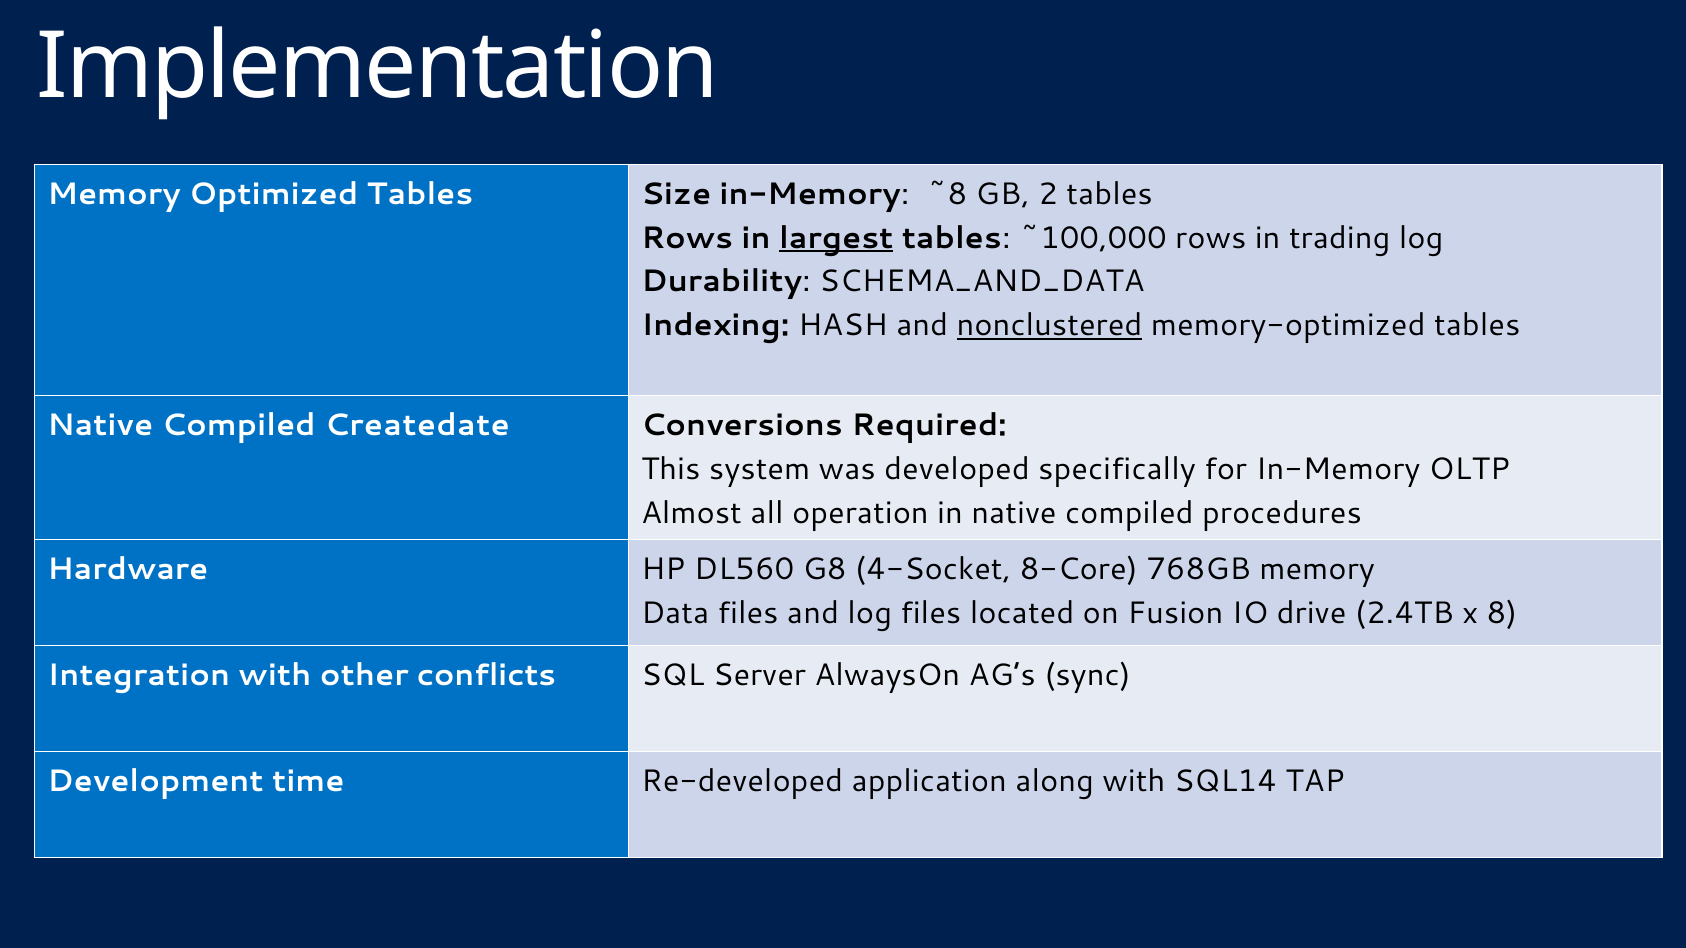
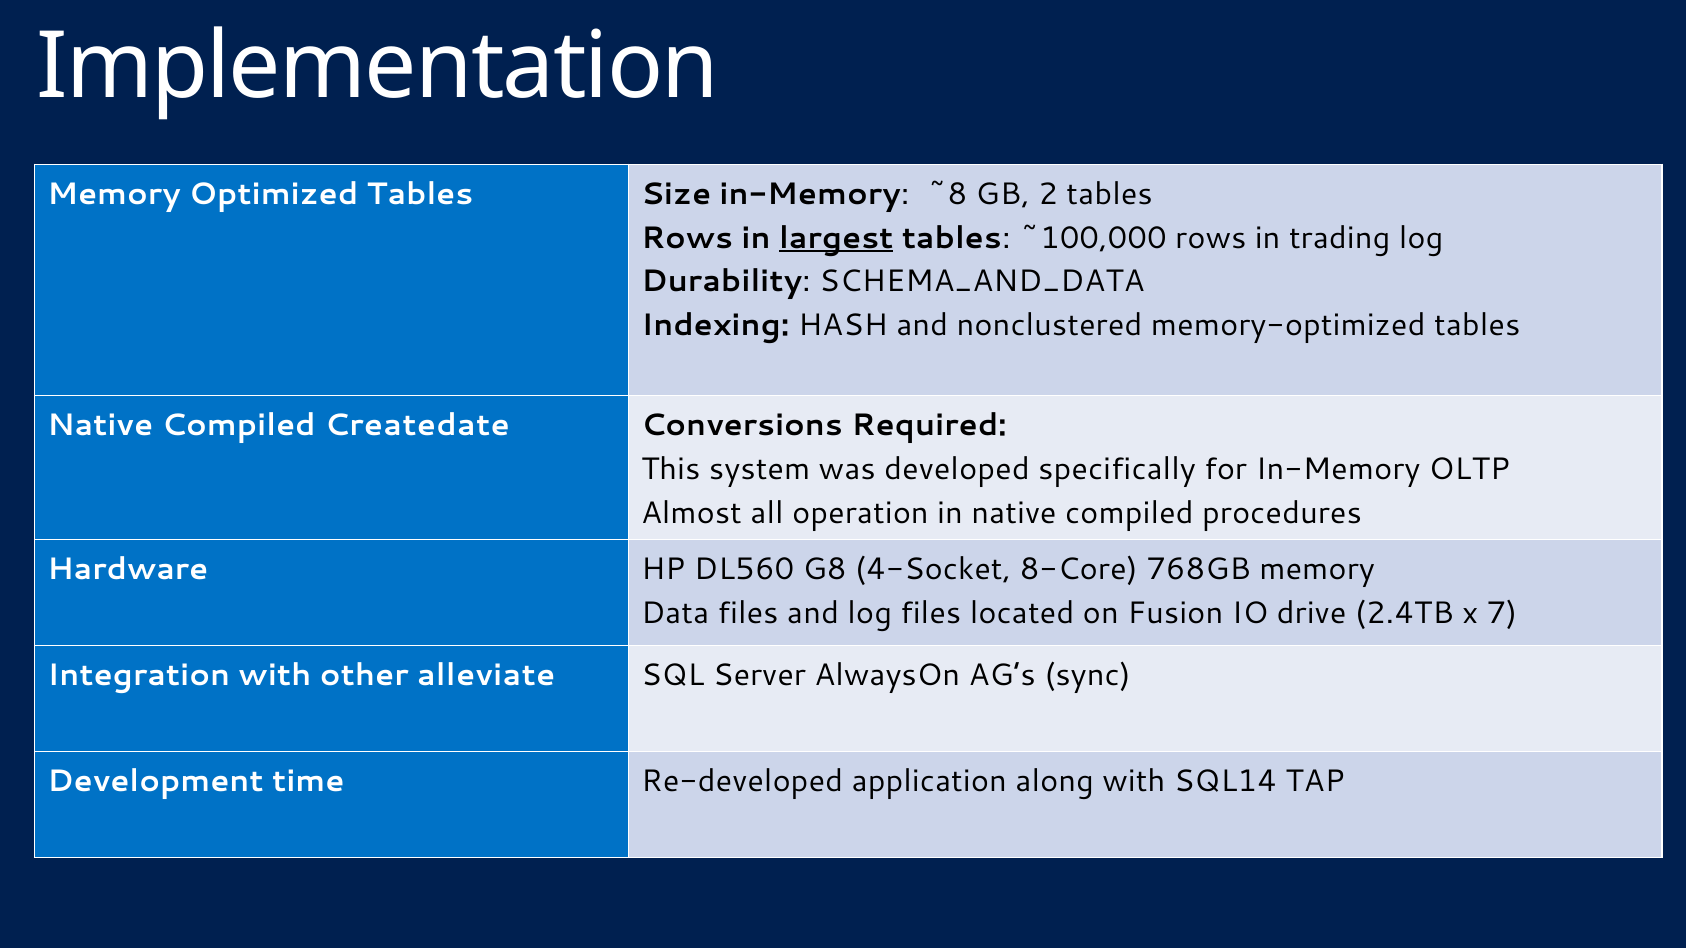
nonclustered underline: present -> none
8: 8 -> 7
conflicts: conflicts -> alleviate
